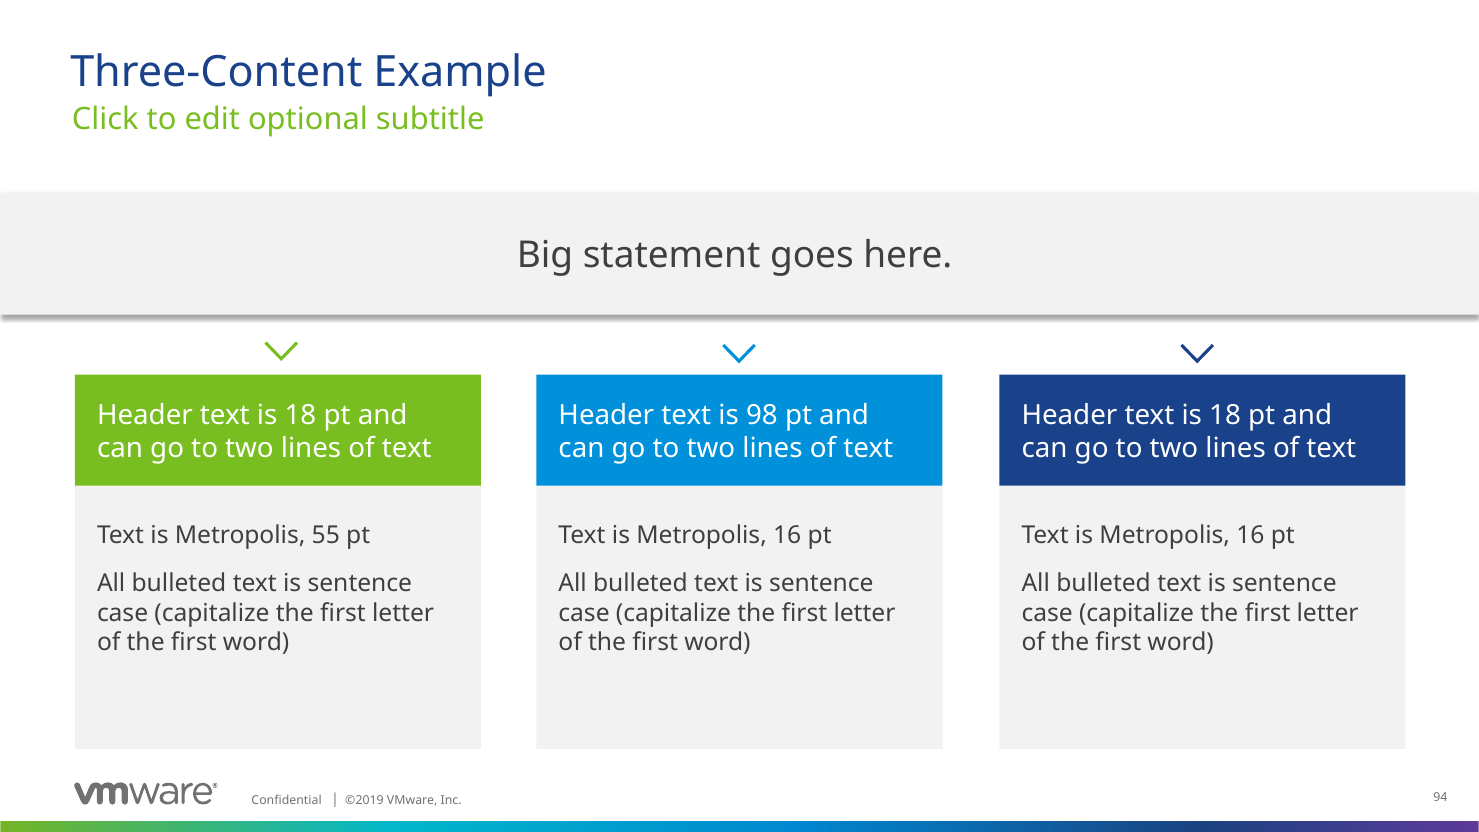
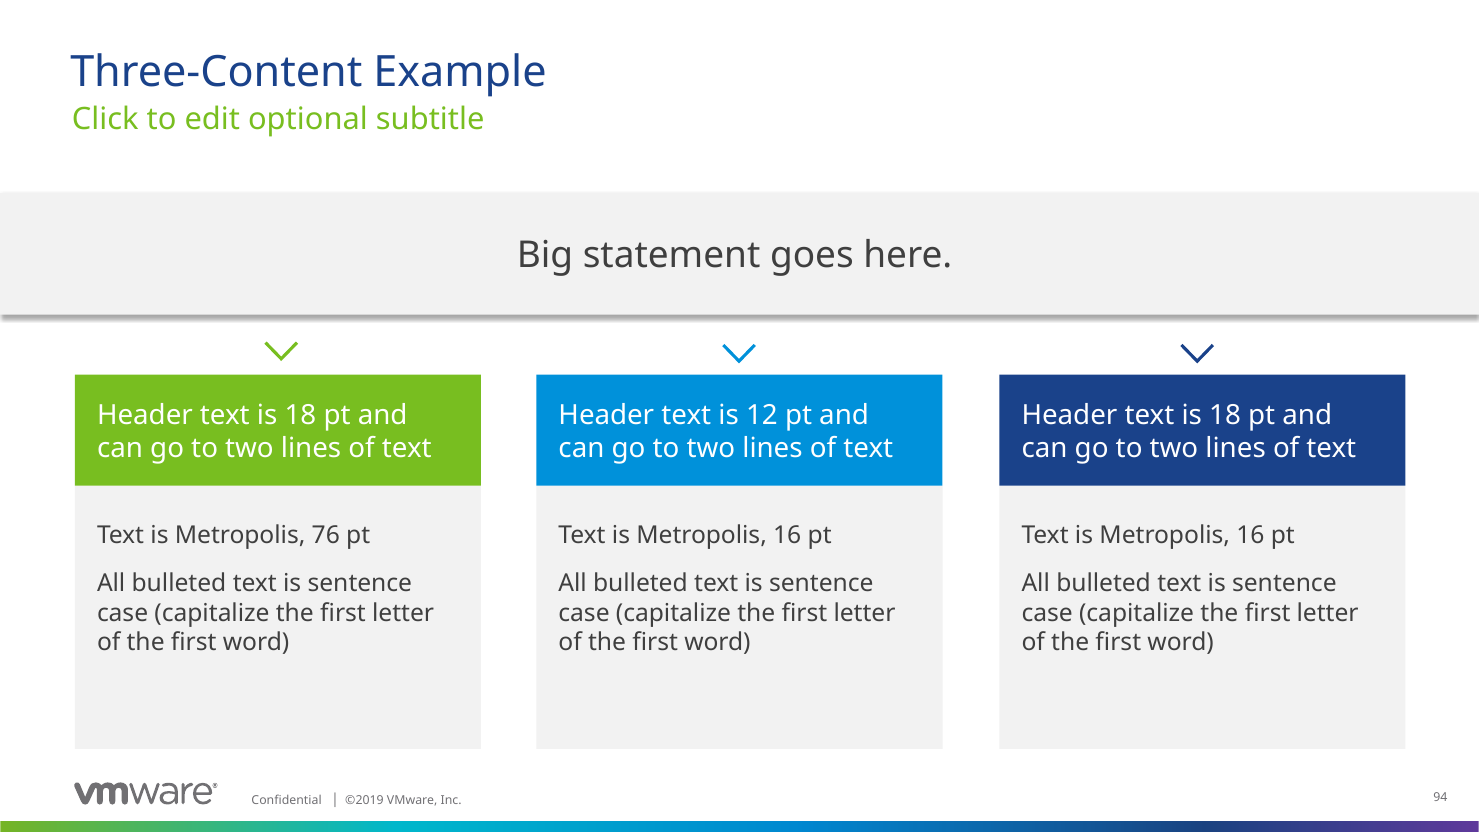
98: 98 -> 12
55: 55 -> 76
